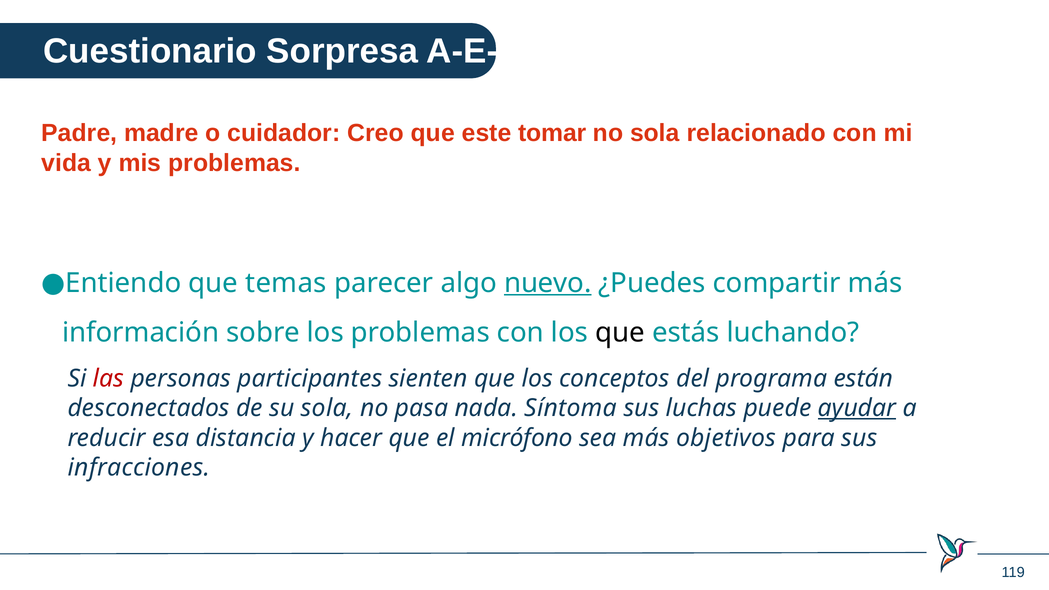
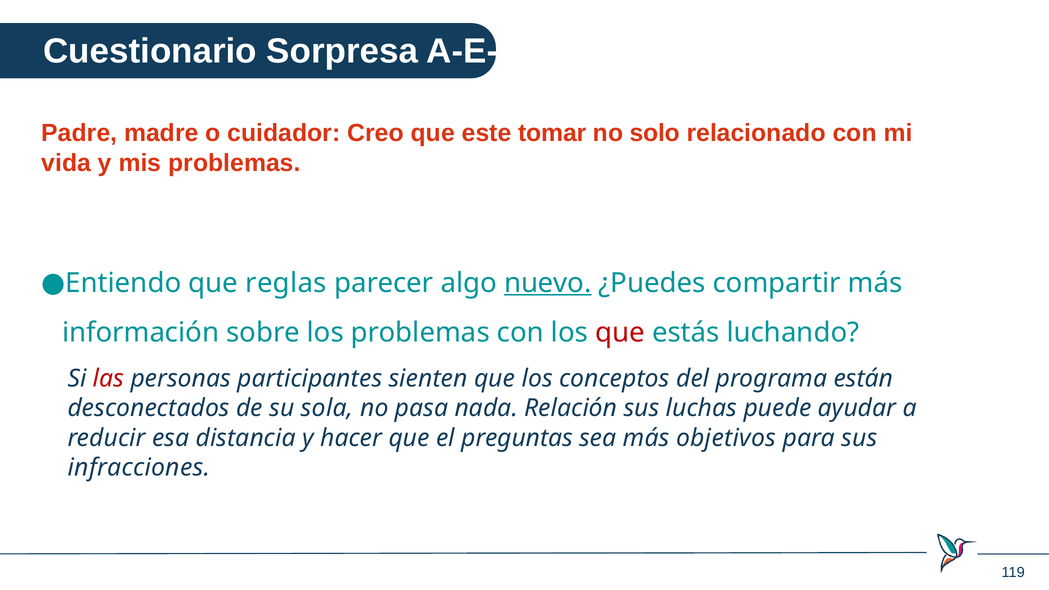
no sola: sola -> solo
temas: temas -> reglas
que at (620, 333) colour: black -> red
Síntoma: Síntoma -> Relación
ayudar underline: present -> none
micrófono: micrófono -> preguntas
